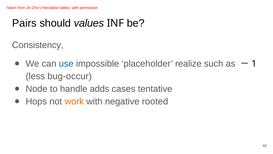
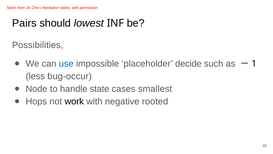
values: values -> lowest
Consistency: Consistency -> Possibilities
realize: realize -> decide
adds: adds -> state
tentative: tentative -> smallest
work colour: orange -> black
